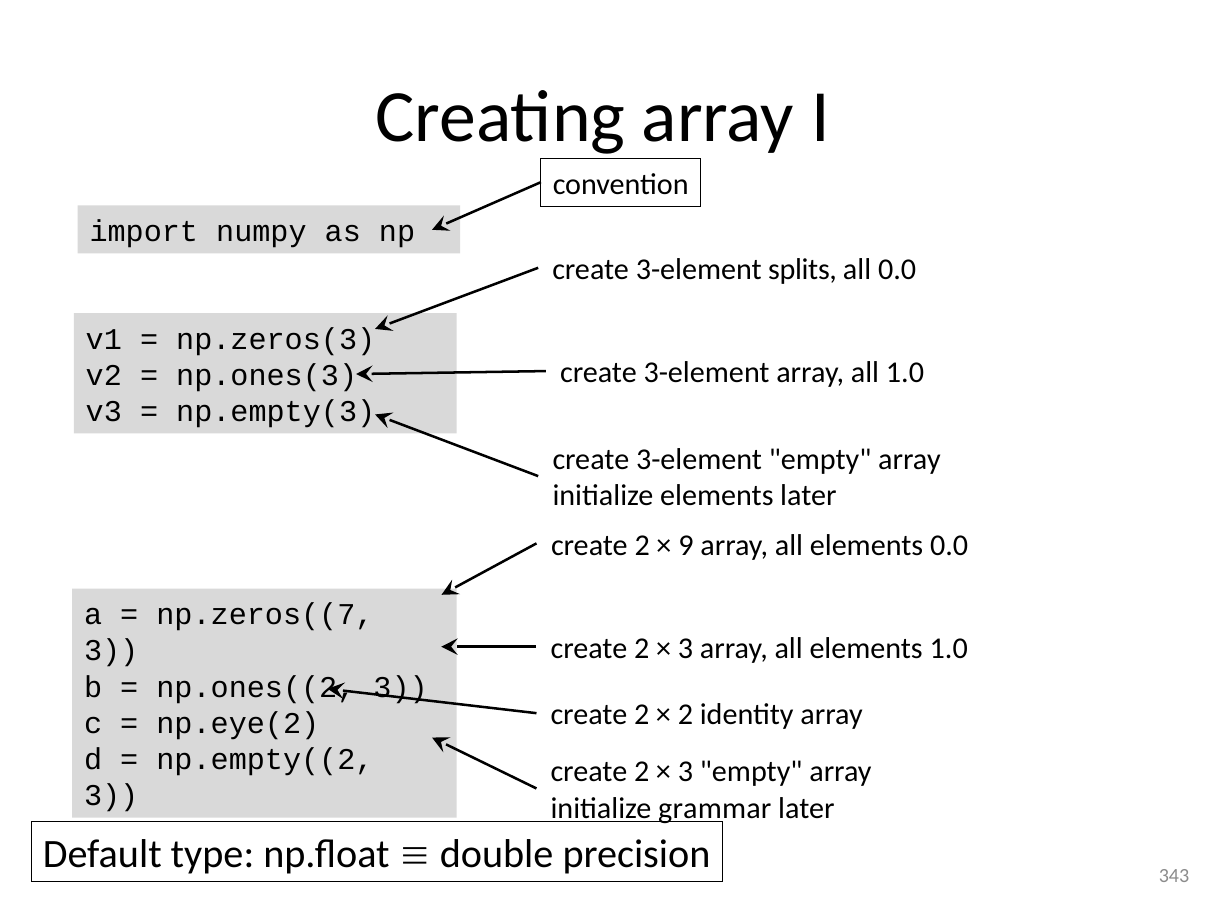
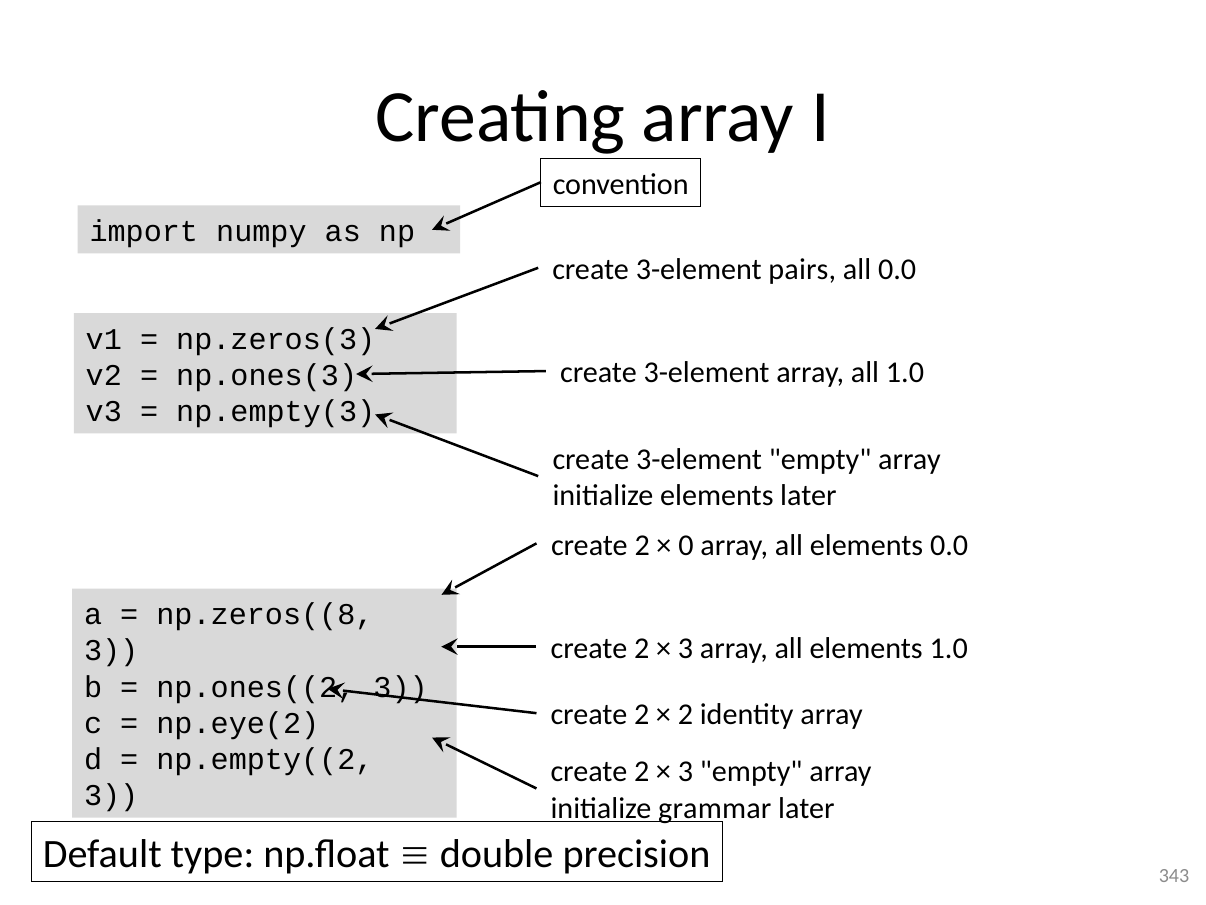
splits: splits -> pairs
9: 9 -> 0
np.zeros((7: np.zeros((7 -> np.zeros((8
